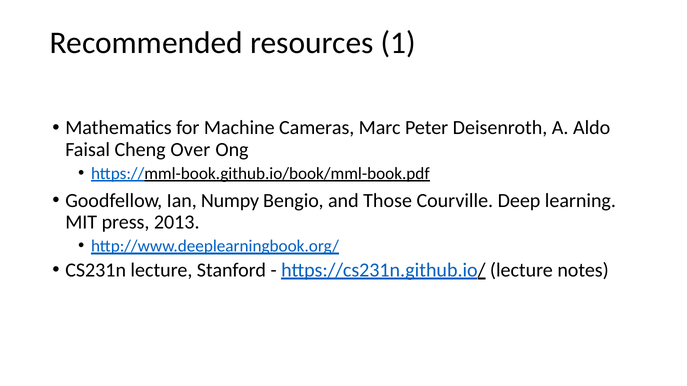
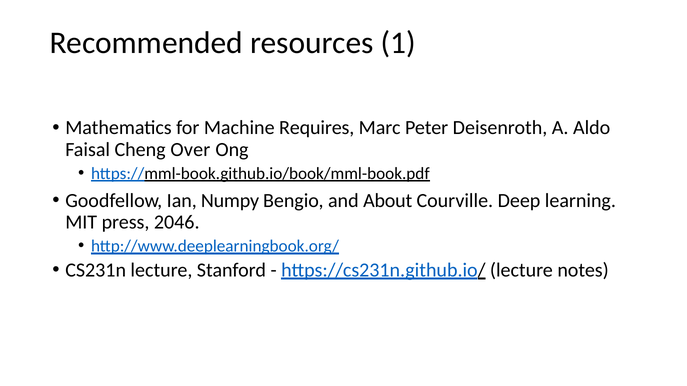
Cameras: Cameras -> Requires
Those: Those -> About
2013: 2013 -> 2046
